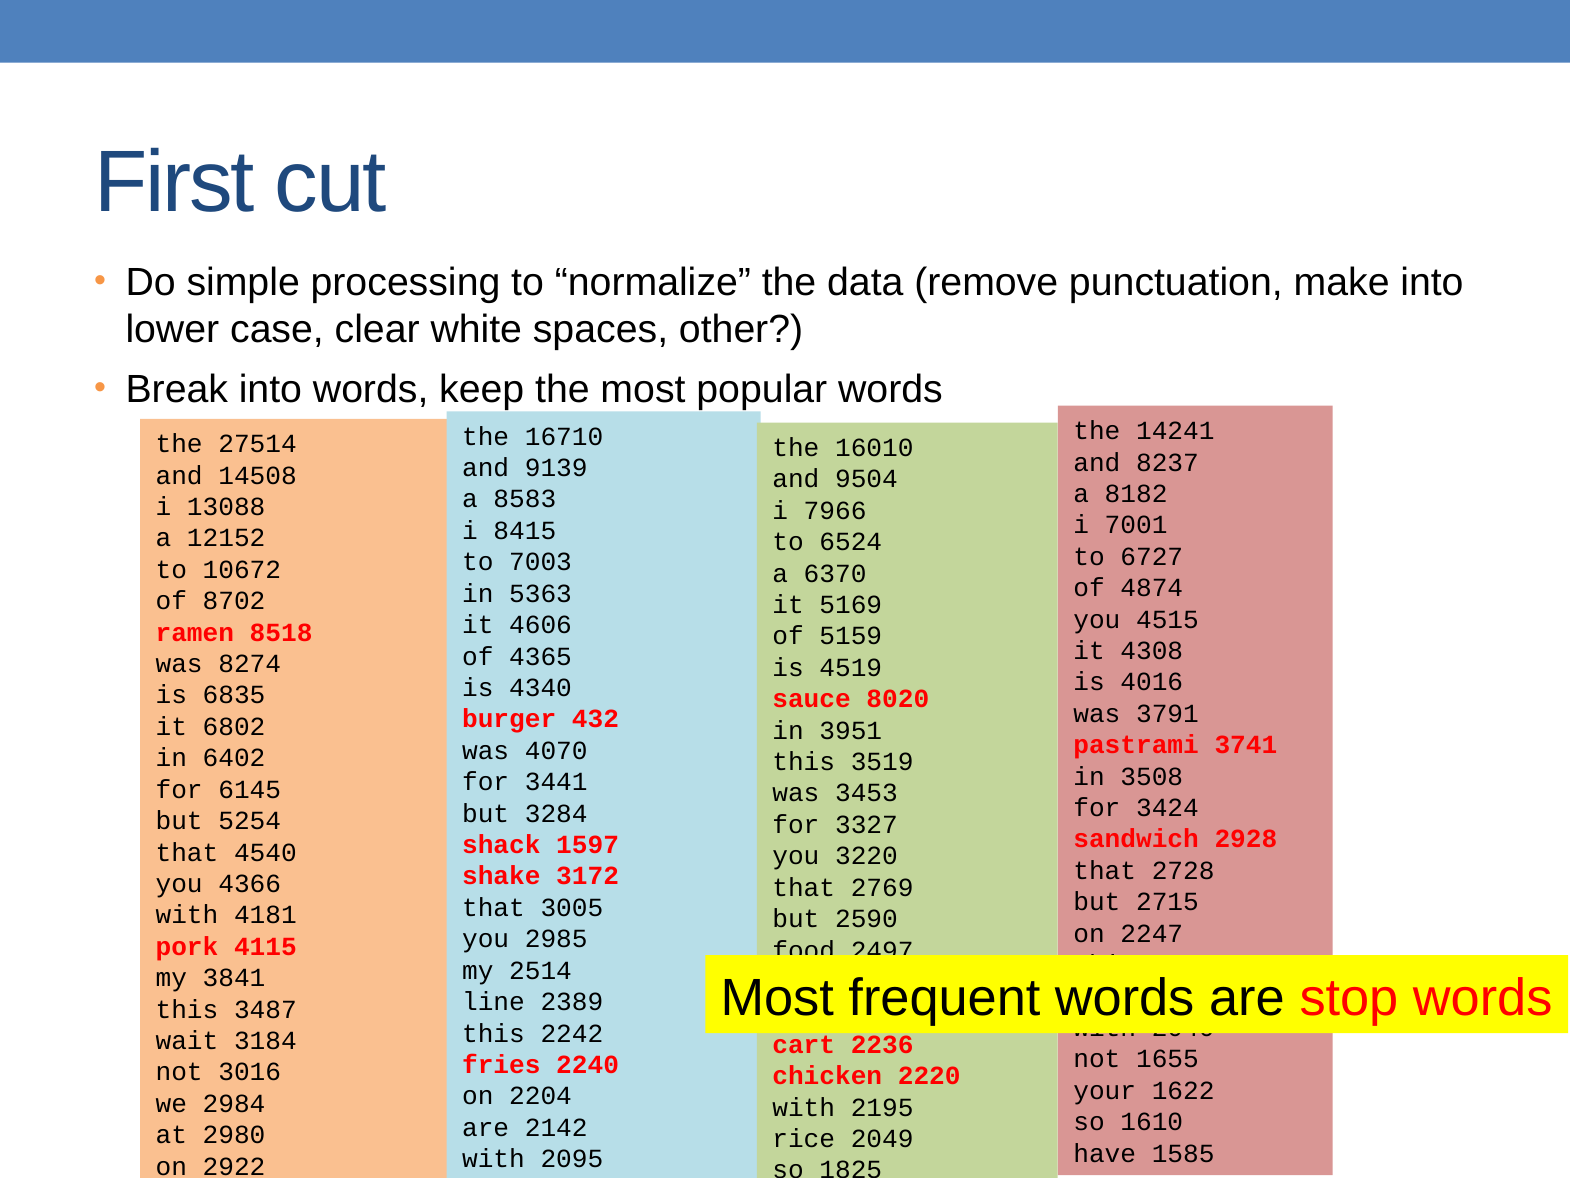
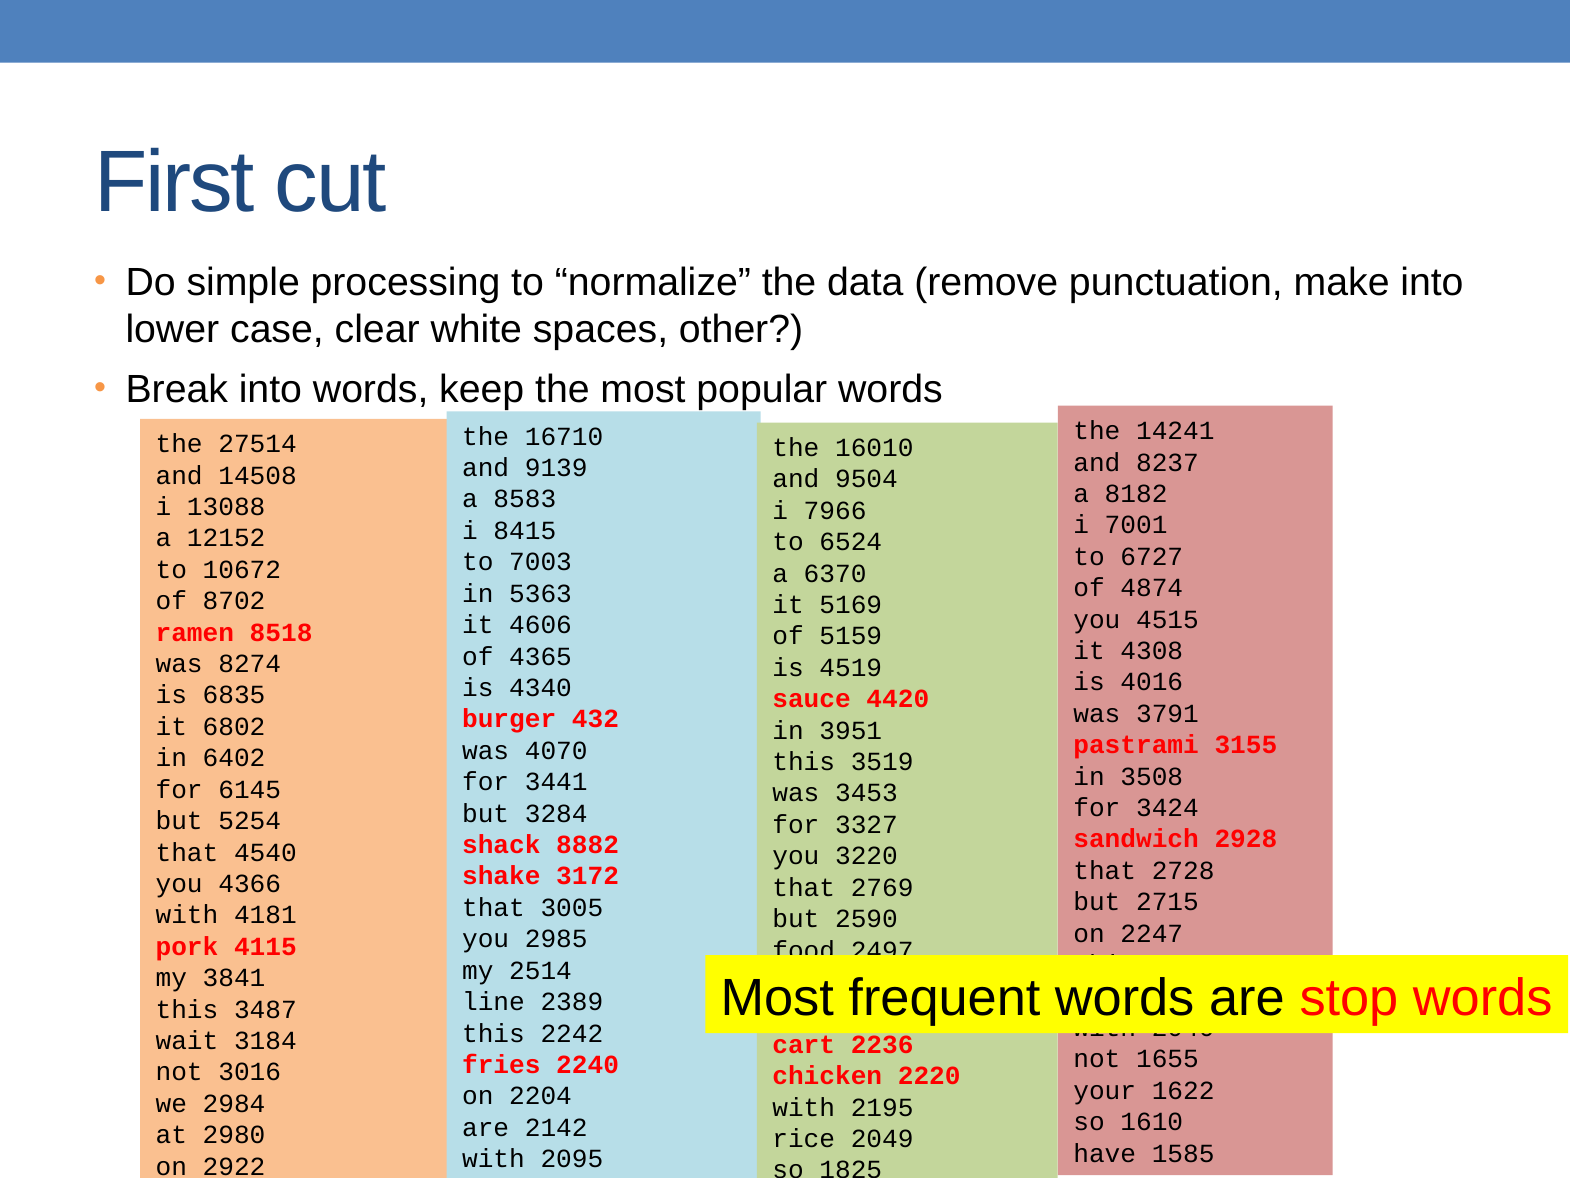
8020: 8020 -> 4420
3741: 3741 -> 3155
1597: 1597 -> 8882
